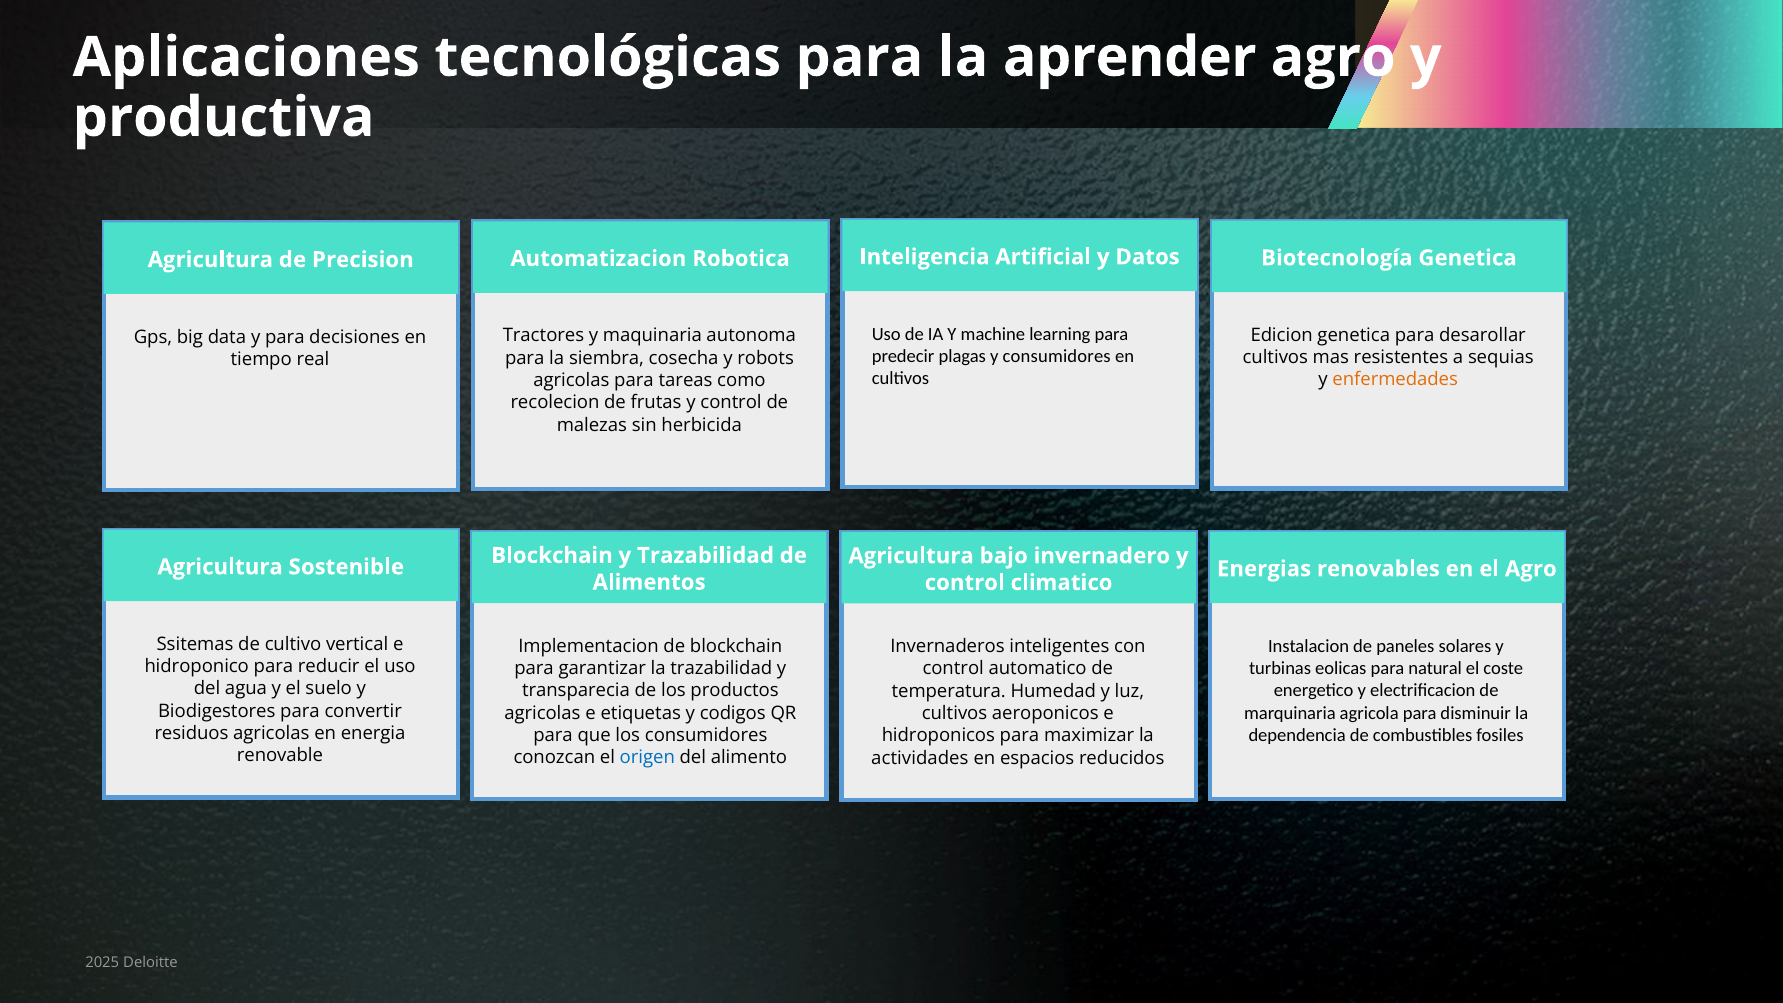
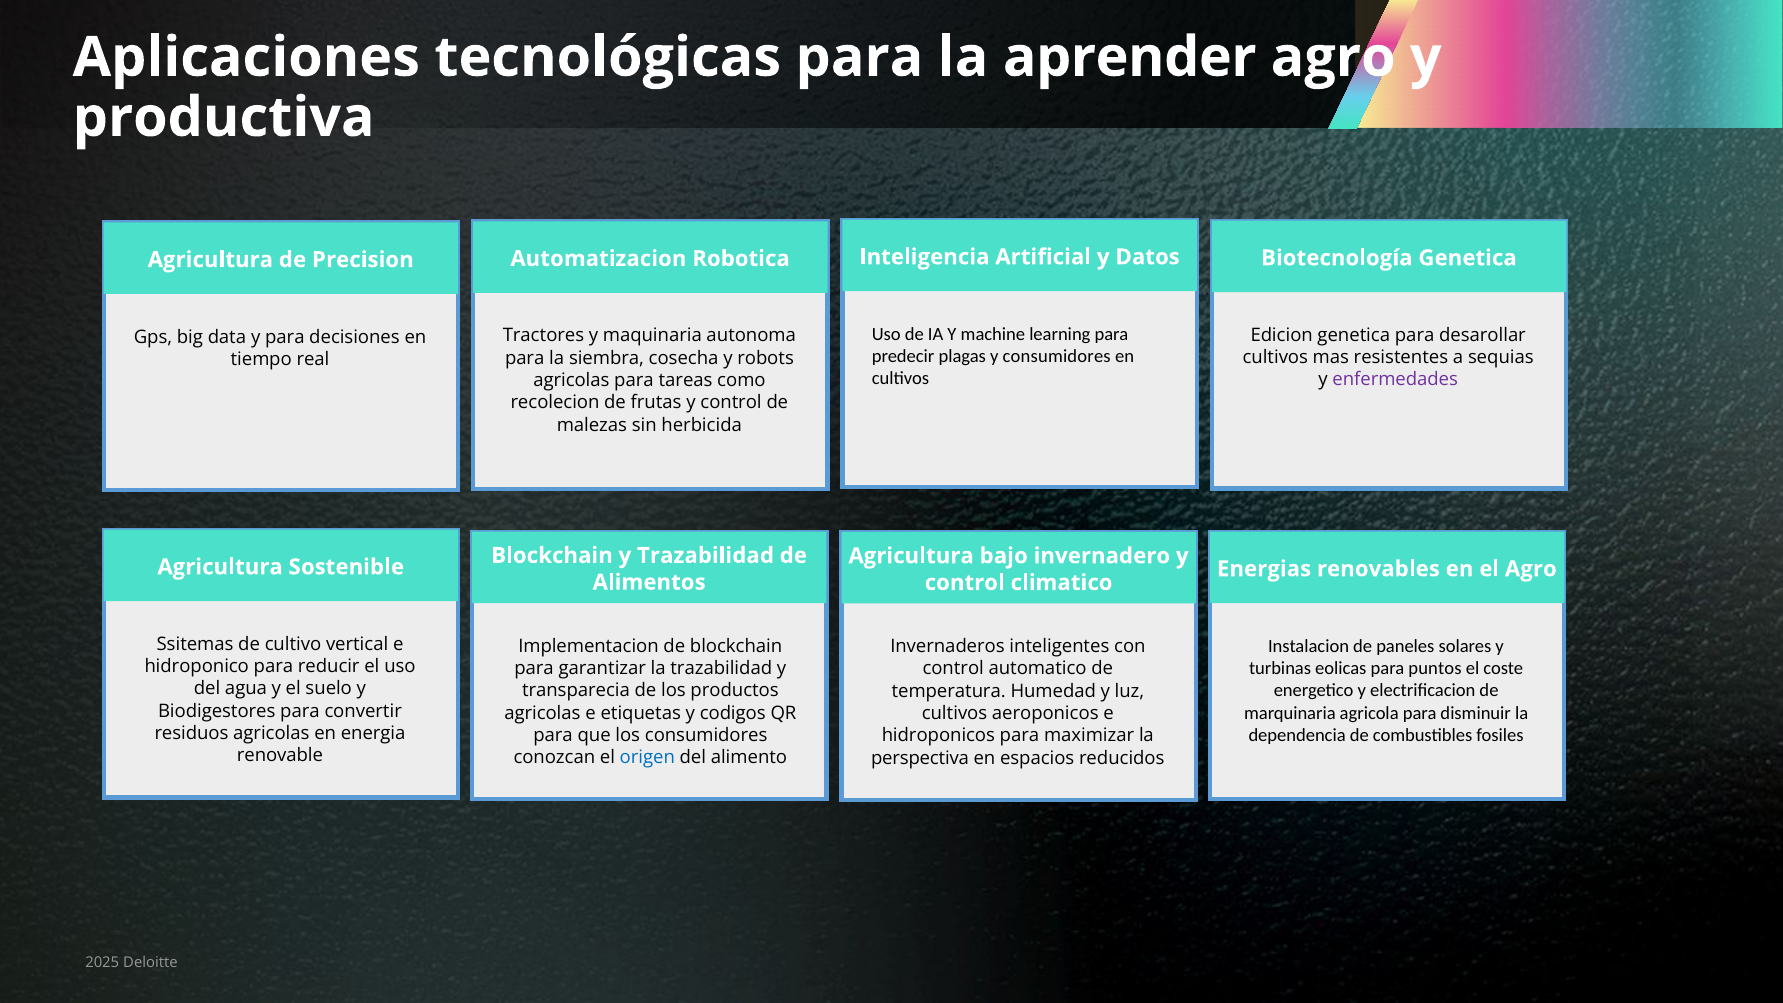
enfermedades colour: orange -> purple
natural: natural -> puntos
actividades: actividades -> perspectiva
